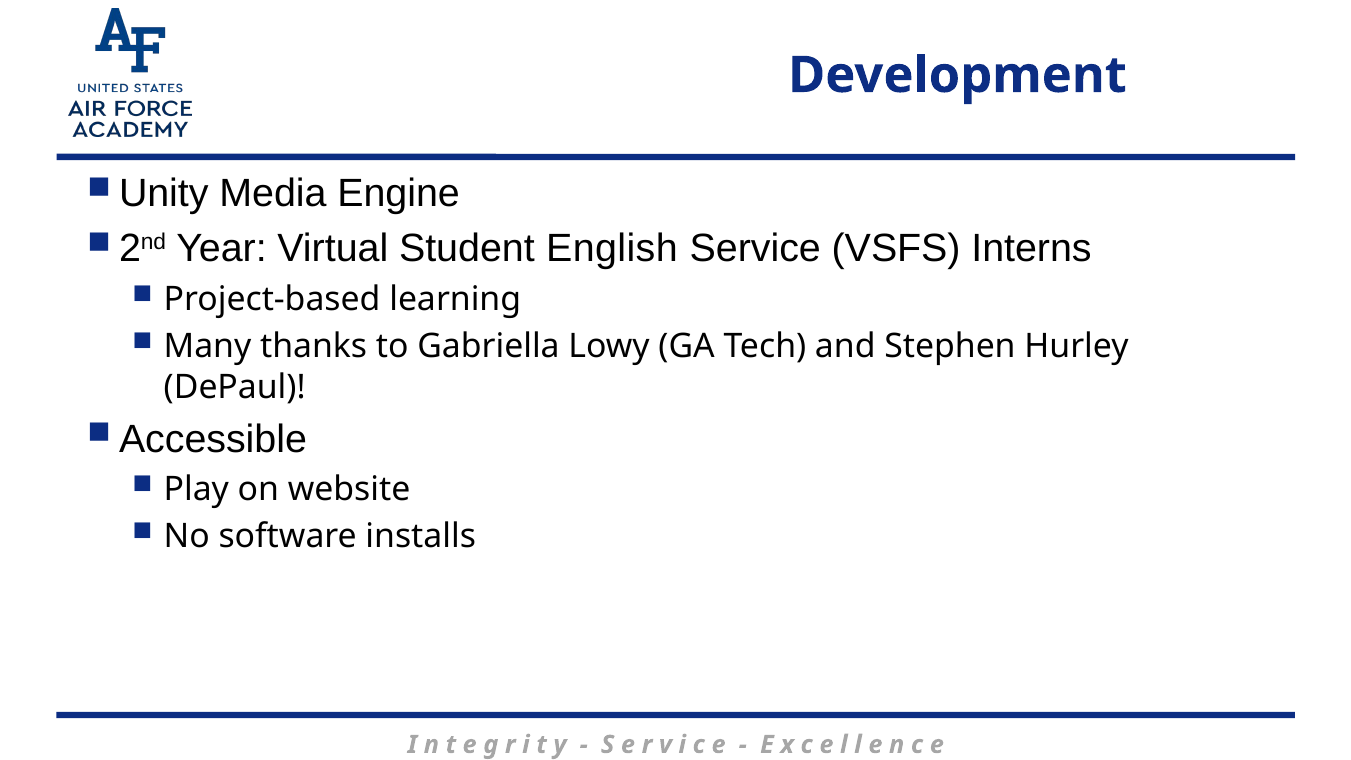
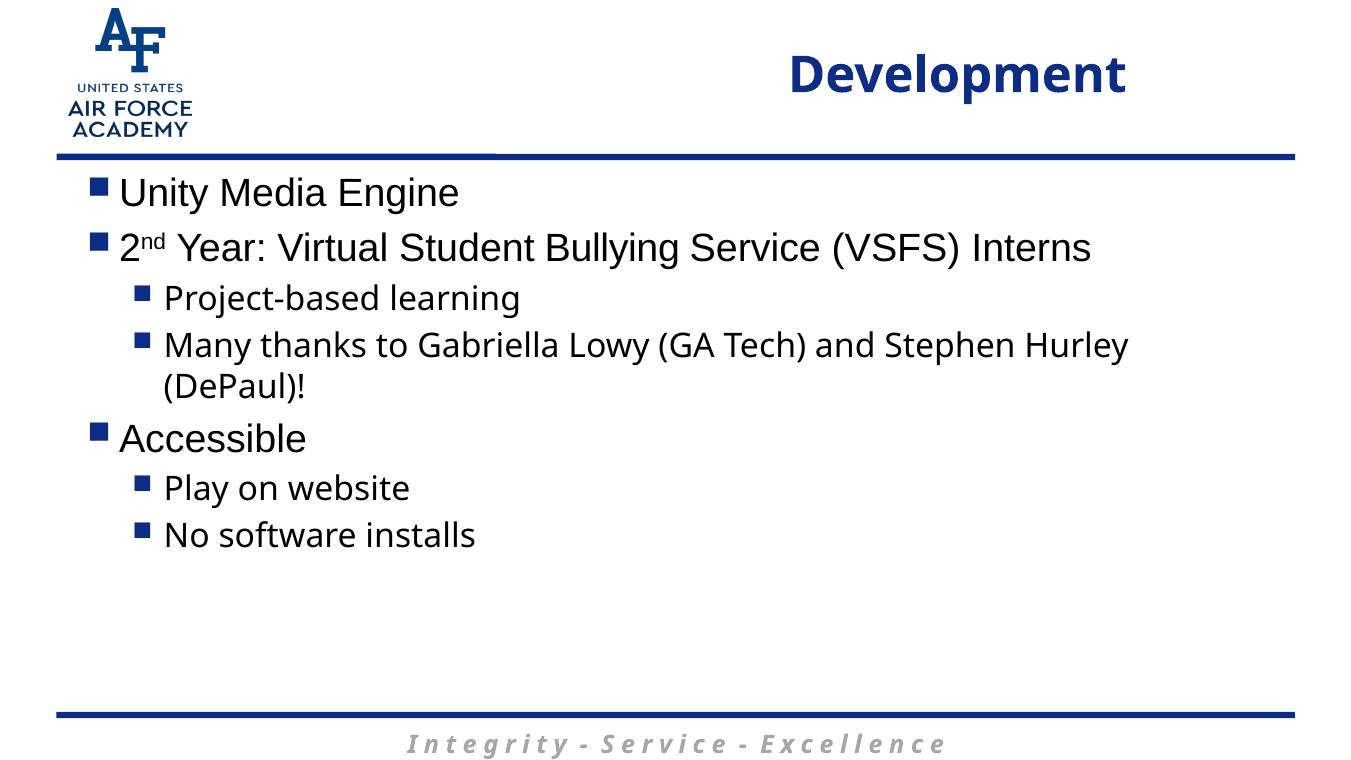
English: English -> Bullying
